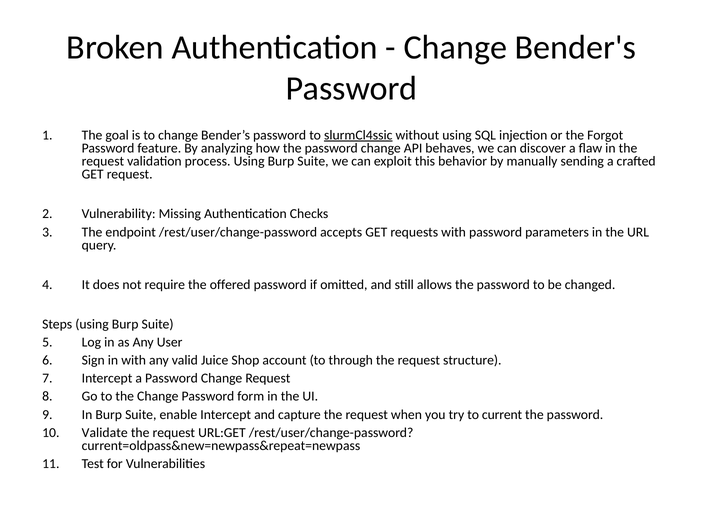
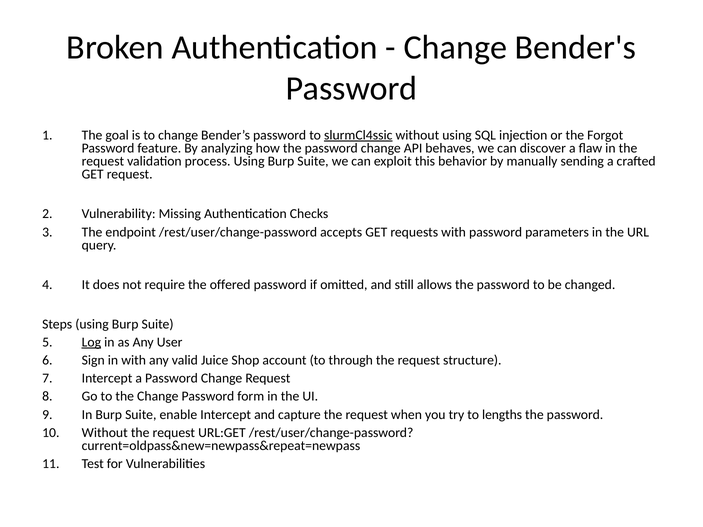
Log underline: none -> present
current: current -> lengths
Validate at (105, 433): Validate -> Without
